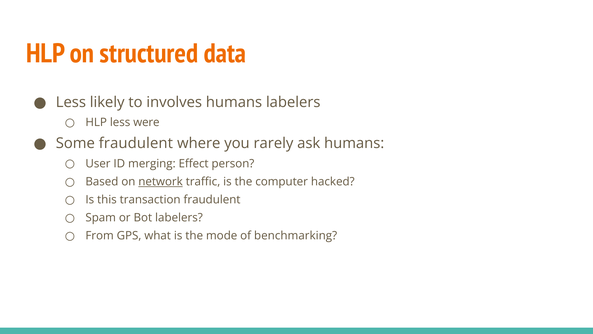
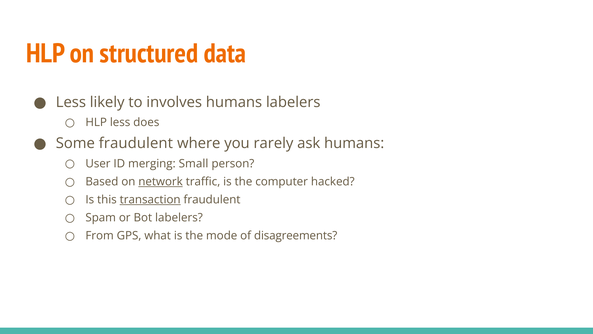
were: were -> does
Effect: Effect -> Small
transaction underline: none -> present
benchmarking: benchmarking -> disagreements
